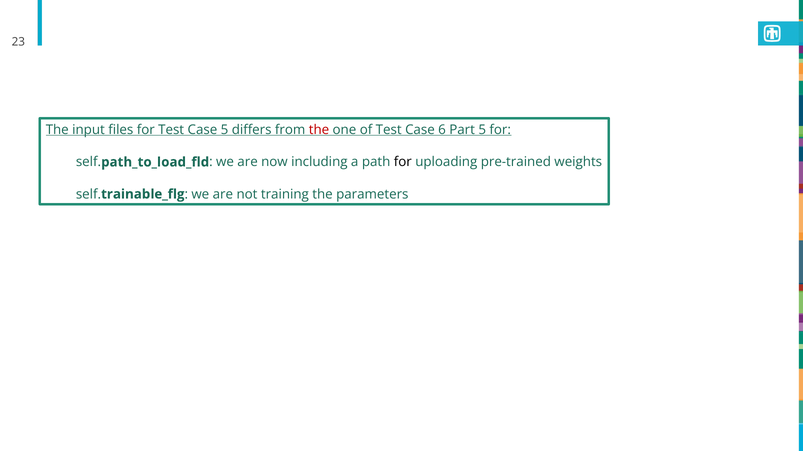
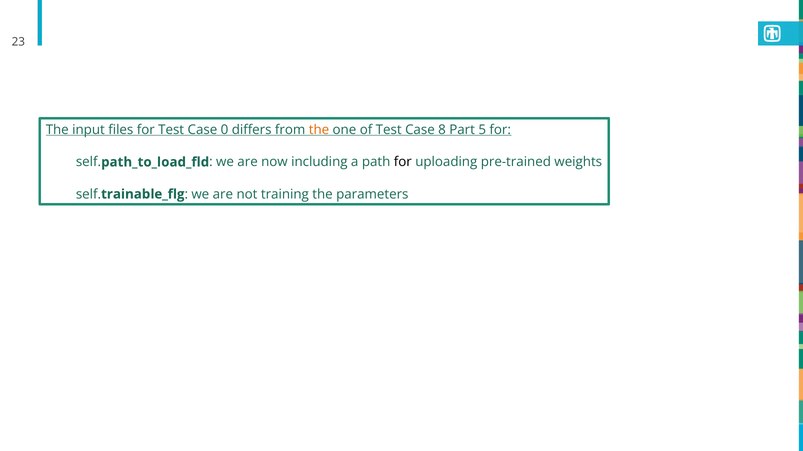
Case 5: 5 -> 0
the at (319, 130) colour: red -> orange
6: 6 -> 8
